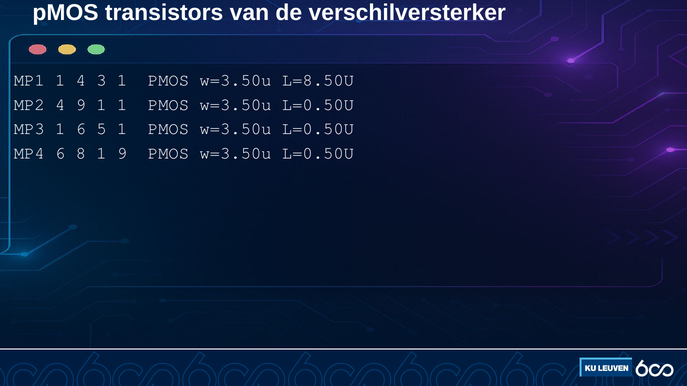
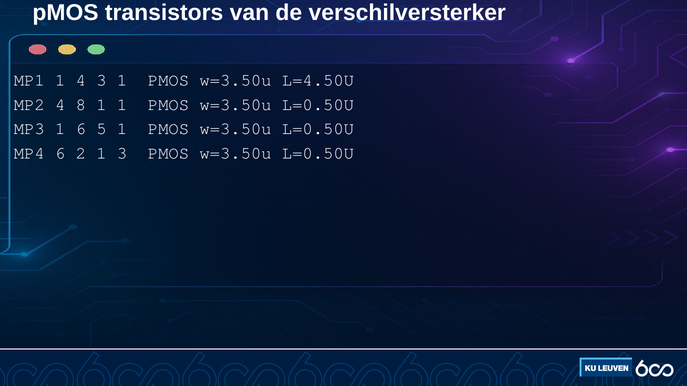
L=8.50U: L=8.50U -> L=4.50U
4 9: 9 -> 8
8: 8 -> 2
1 9: 9 -> 3
